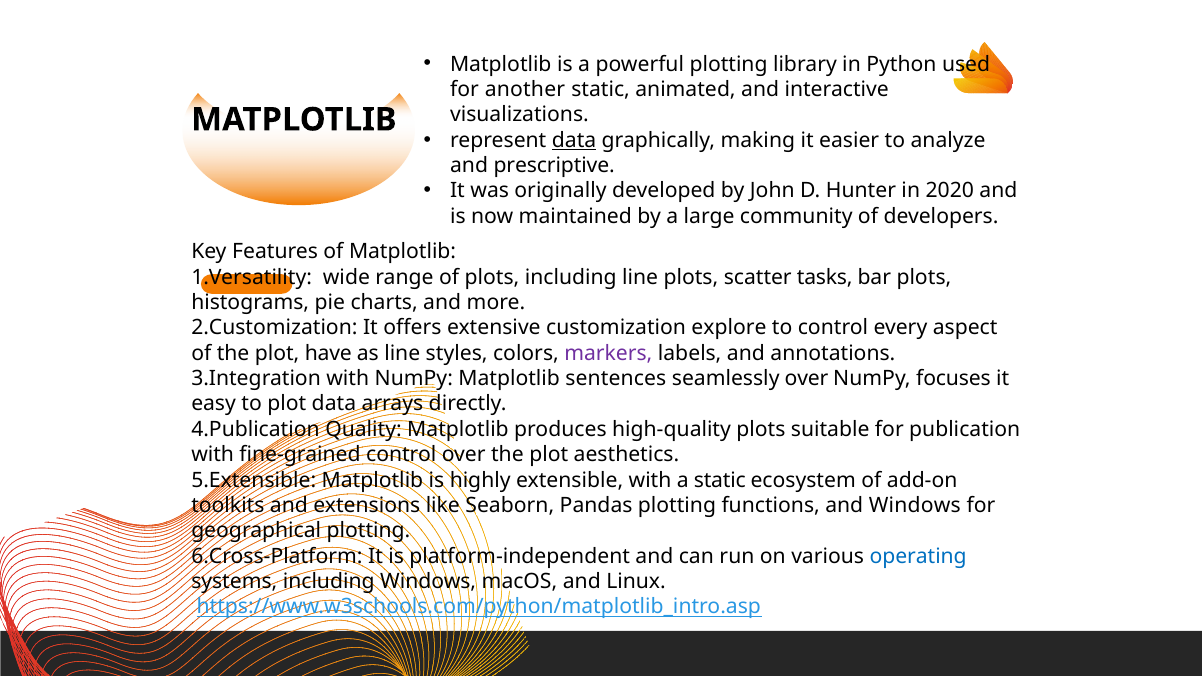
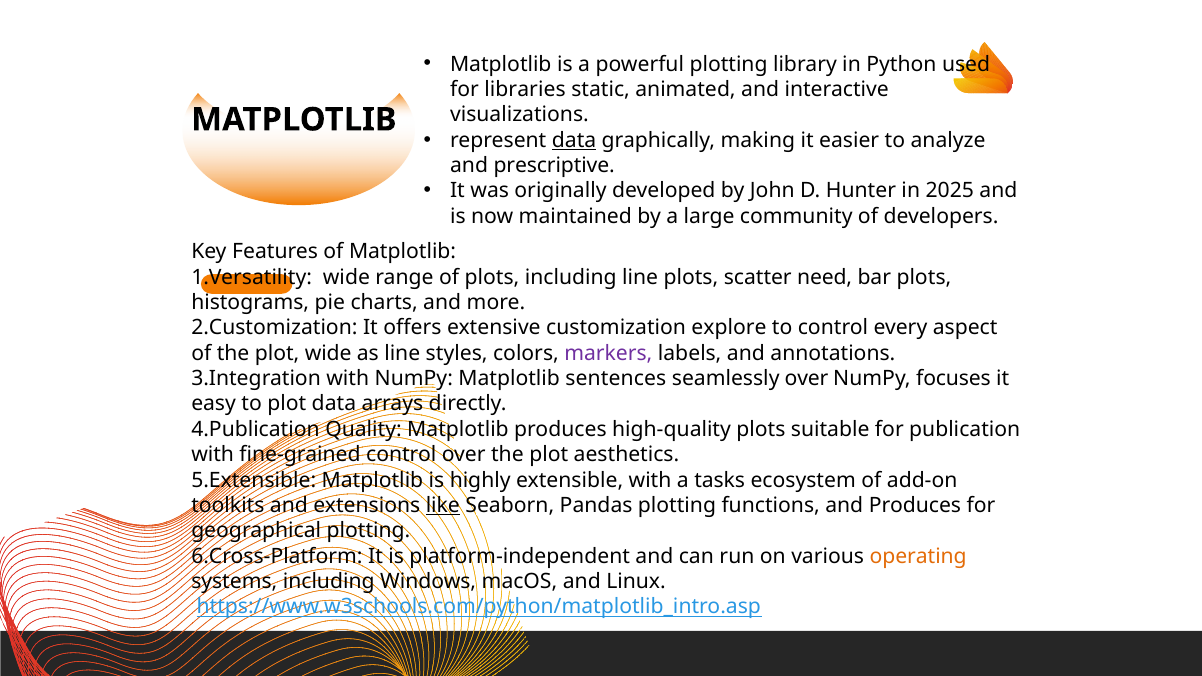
another: another -> libraries
2020: 2020 -> 2025
tasks: tasks -> need
plot have: have -> wide
a static: static -> tasks
like underline: none -> present
and Windows: Windows -> Produces
operating colour: blue -> orange
